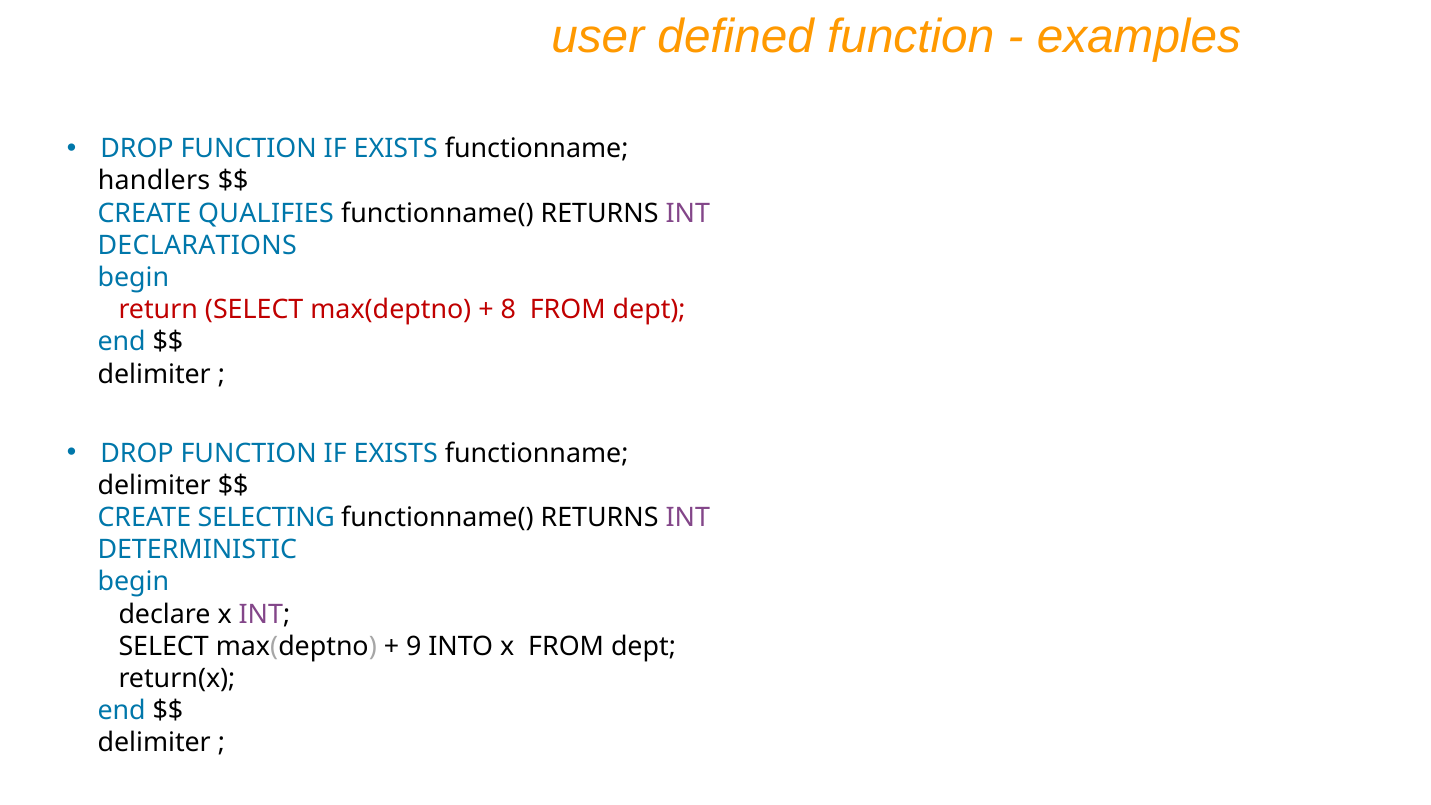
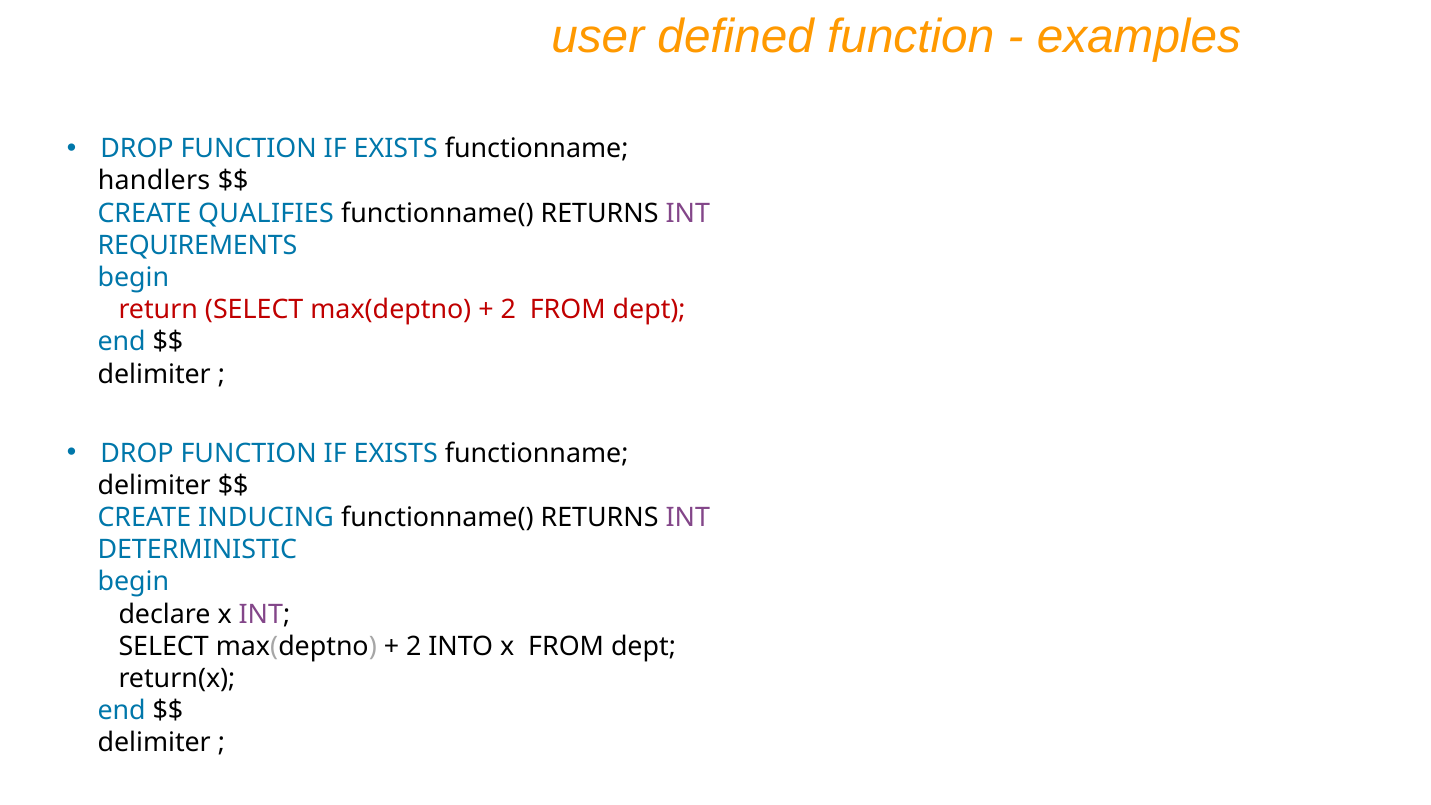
DECLARATIONS: DECLARATIONS -> REQUIREMENTS
8 at (508, 310): 8 -> 2
SELECTING: SELECTING -> INDUCING
9 at (414, 646): 9 -> 2
